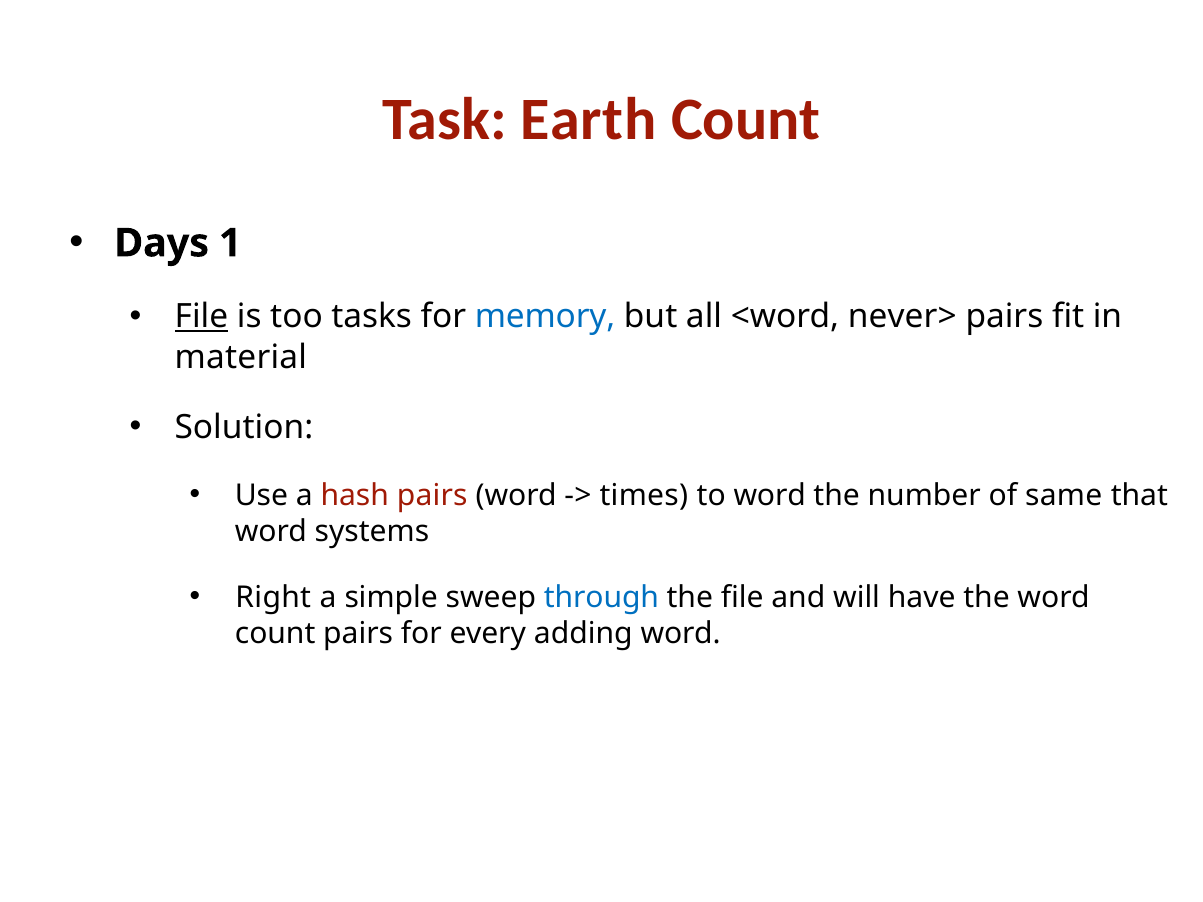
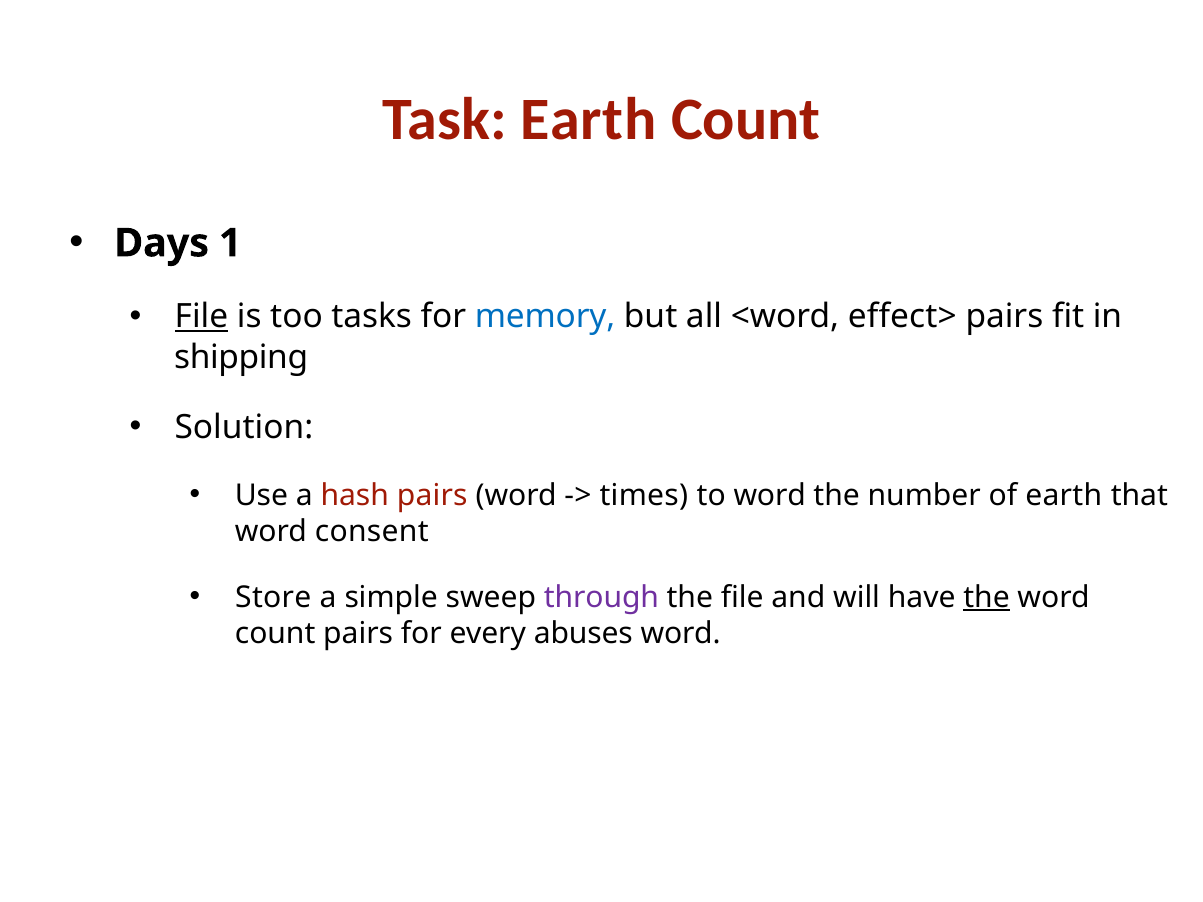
never>: never> -> effect>
material: material -> shipping
of same: same -> earth
systems: systems -> consent
Right: Right -> Store
through colour: blue -> purple
the at (987, 597) underline: none -> present
adding: adding -> abuses
